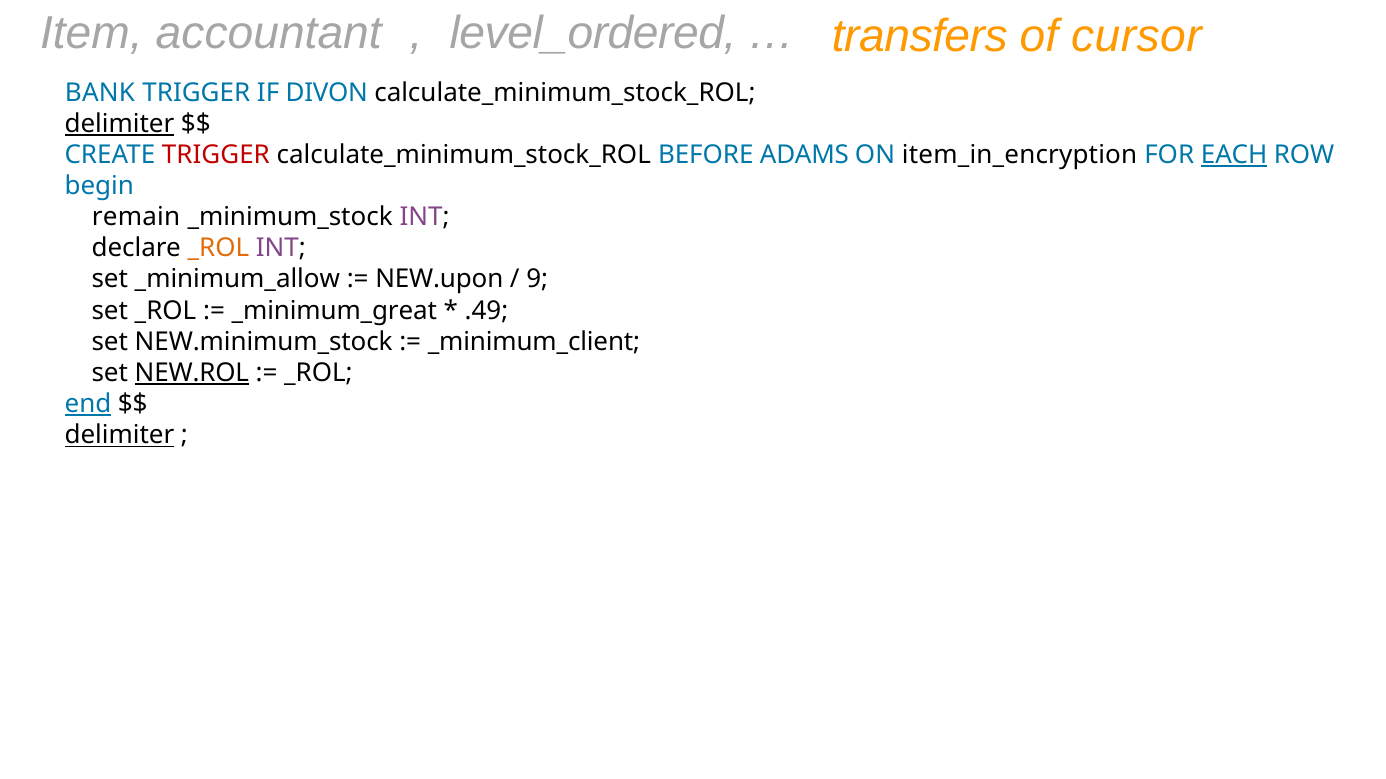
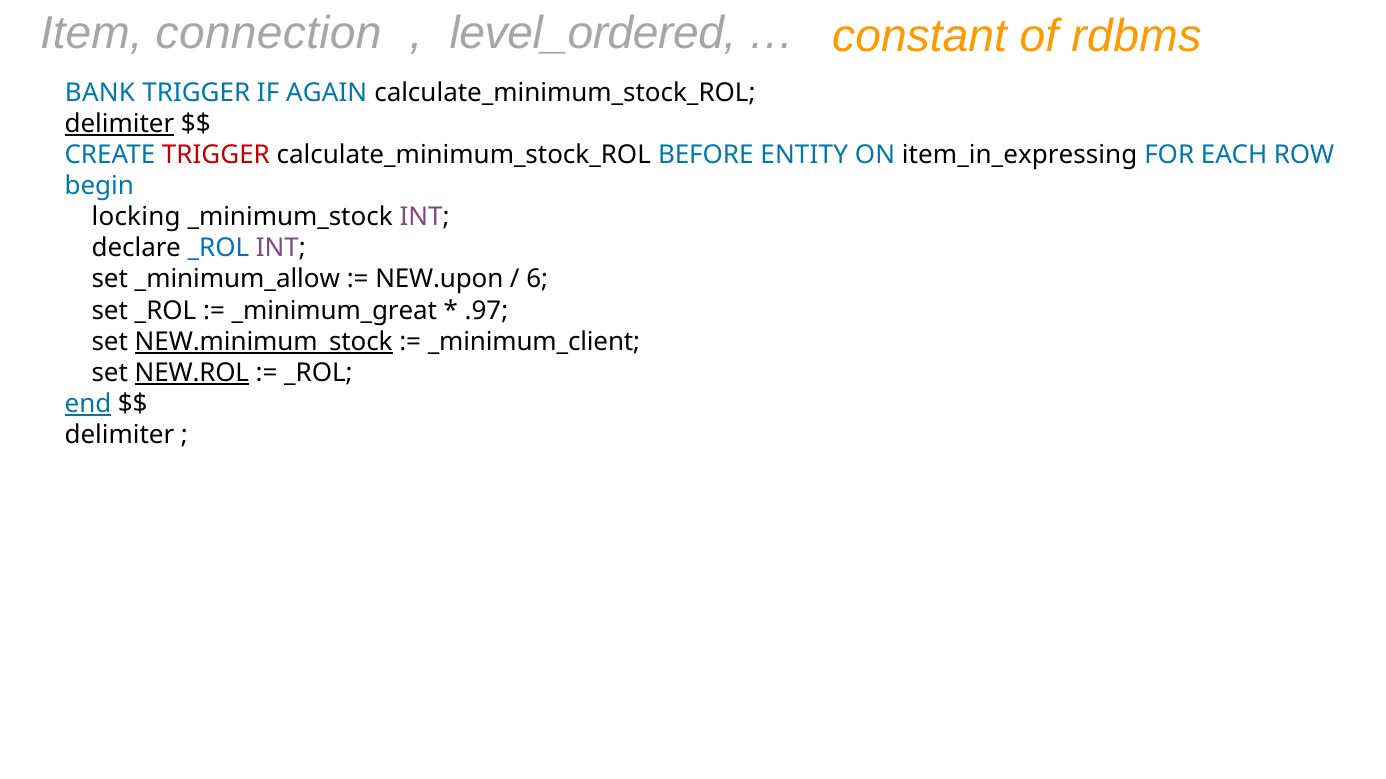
accountant: accountant -> connection
transfers: transfers -> constant
cursor: cursor -> rdbms
DIVON: DIVON -> AGAIN
ADAMS: ADAMS -> ENTITY
item_in_encryption: item_in_encryption -> item_in_expressing
EACH underline: present -> none
remain: remain -> locking
_ROL at (218, 248) colour: orange -> blue
9: 9 -> 6
.49: .49 -> .97
NEW.minimum_stock underline: none -> present
delimiter at (119, 436) underline: present -> none
